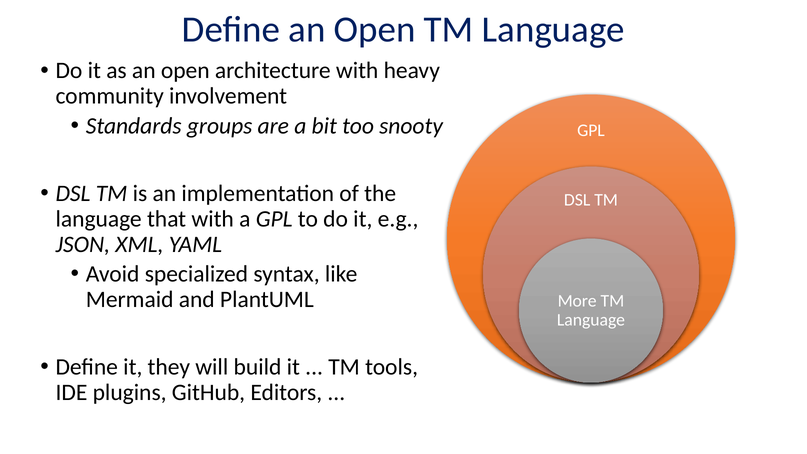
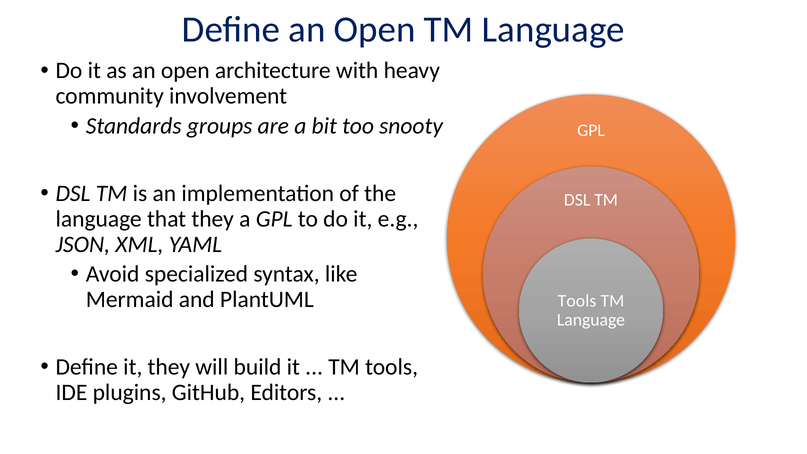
that with: with -> they
More at (577, 301): More -> Tools
